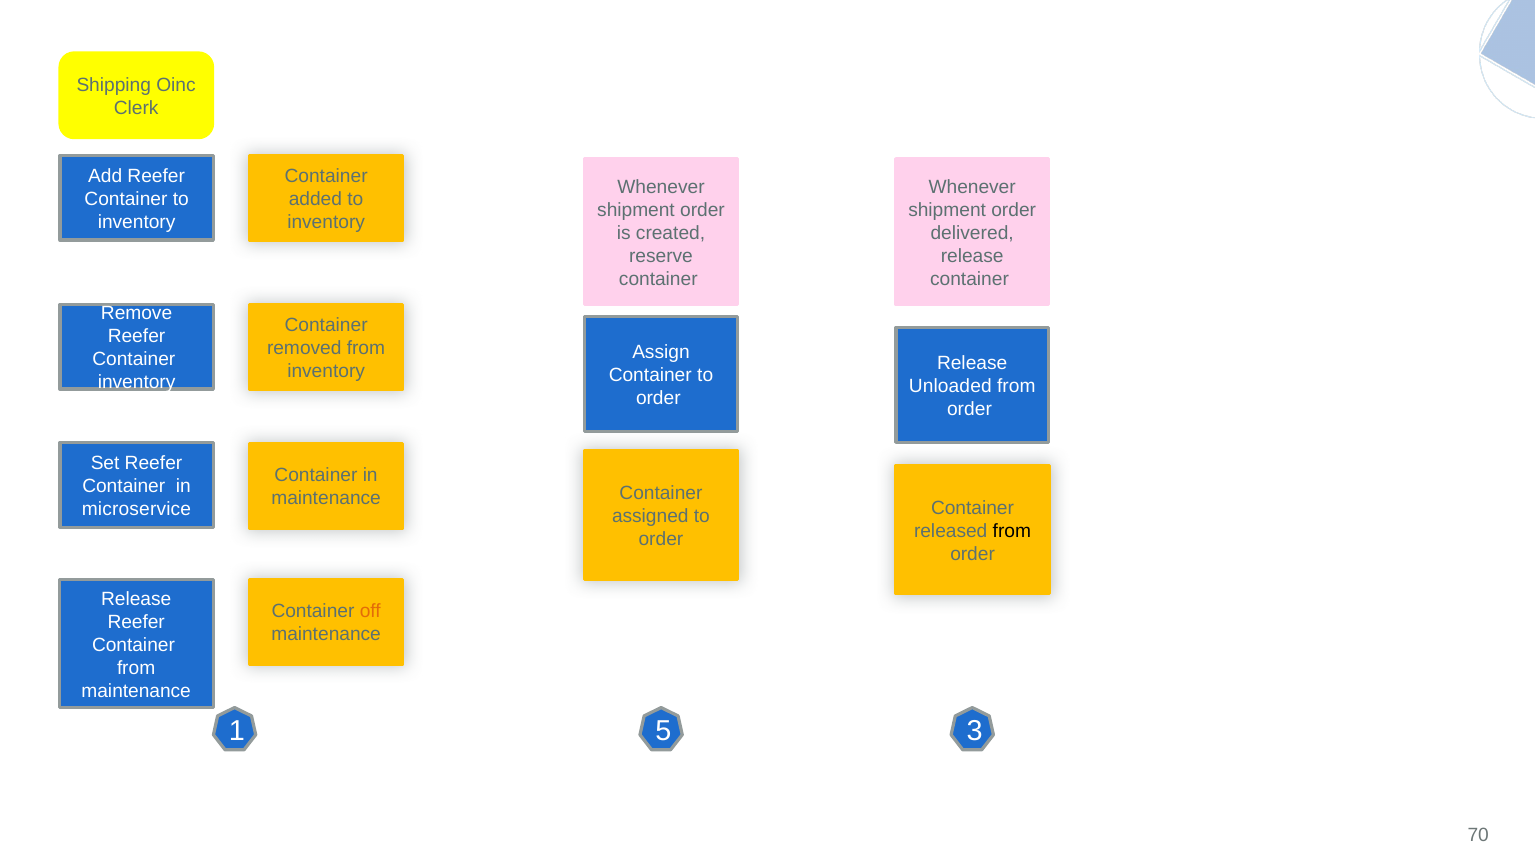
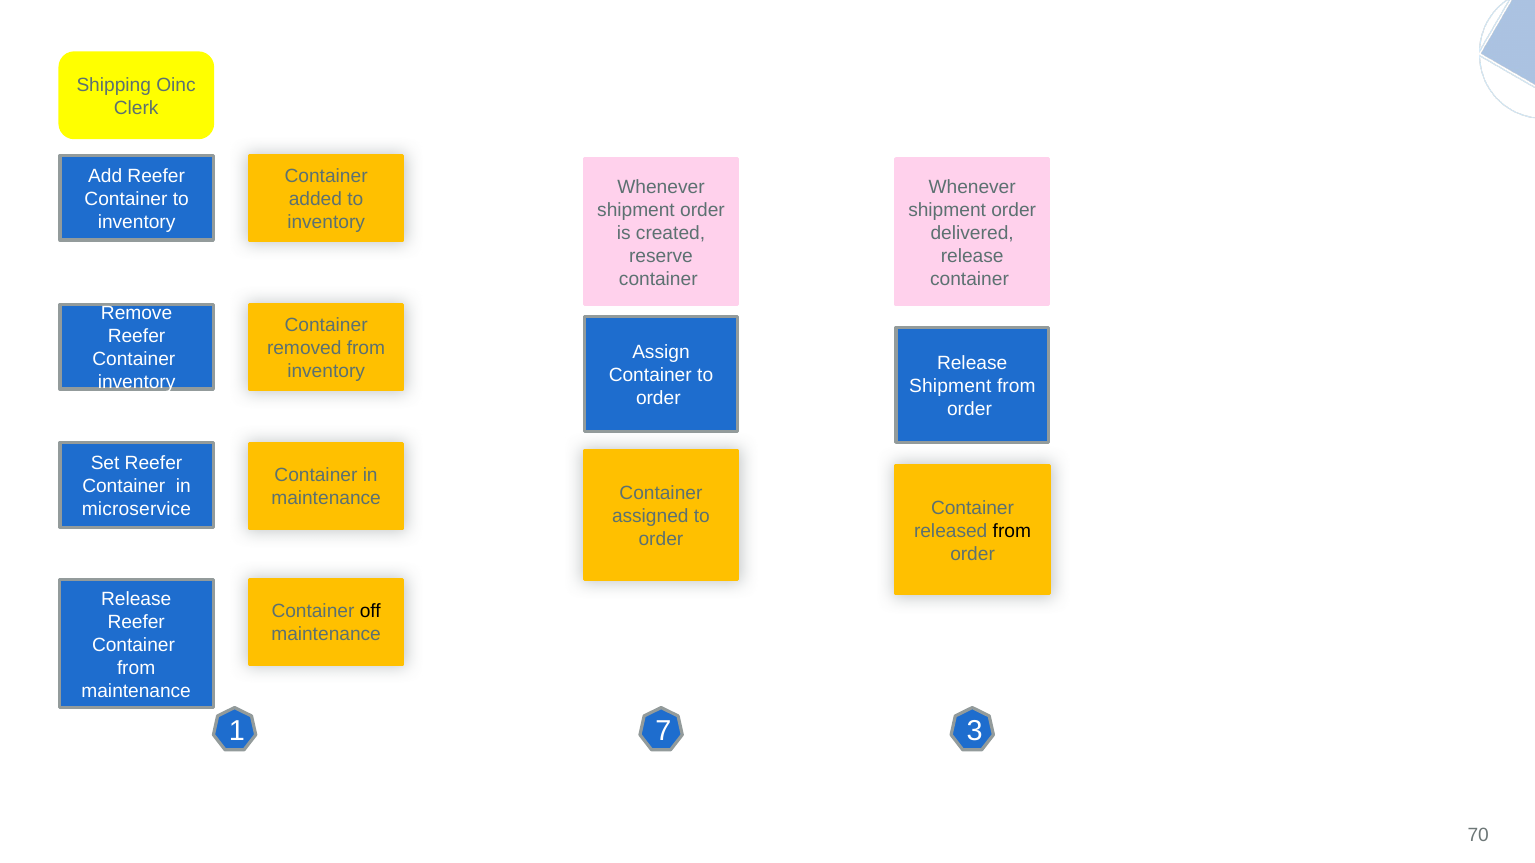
Unloaded at (950, 386): Unloaded -> Shipment
off colour: orange -> black
5: 5 -> 7
